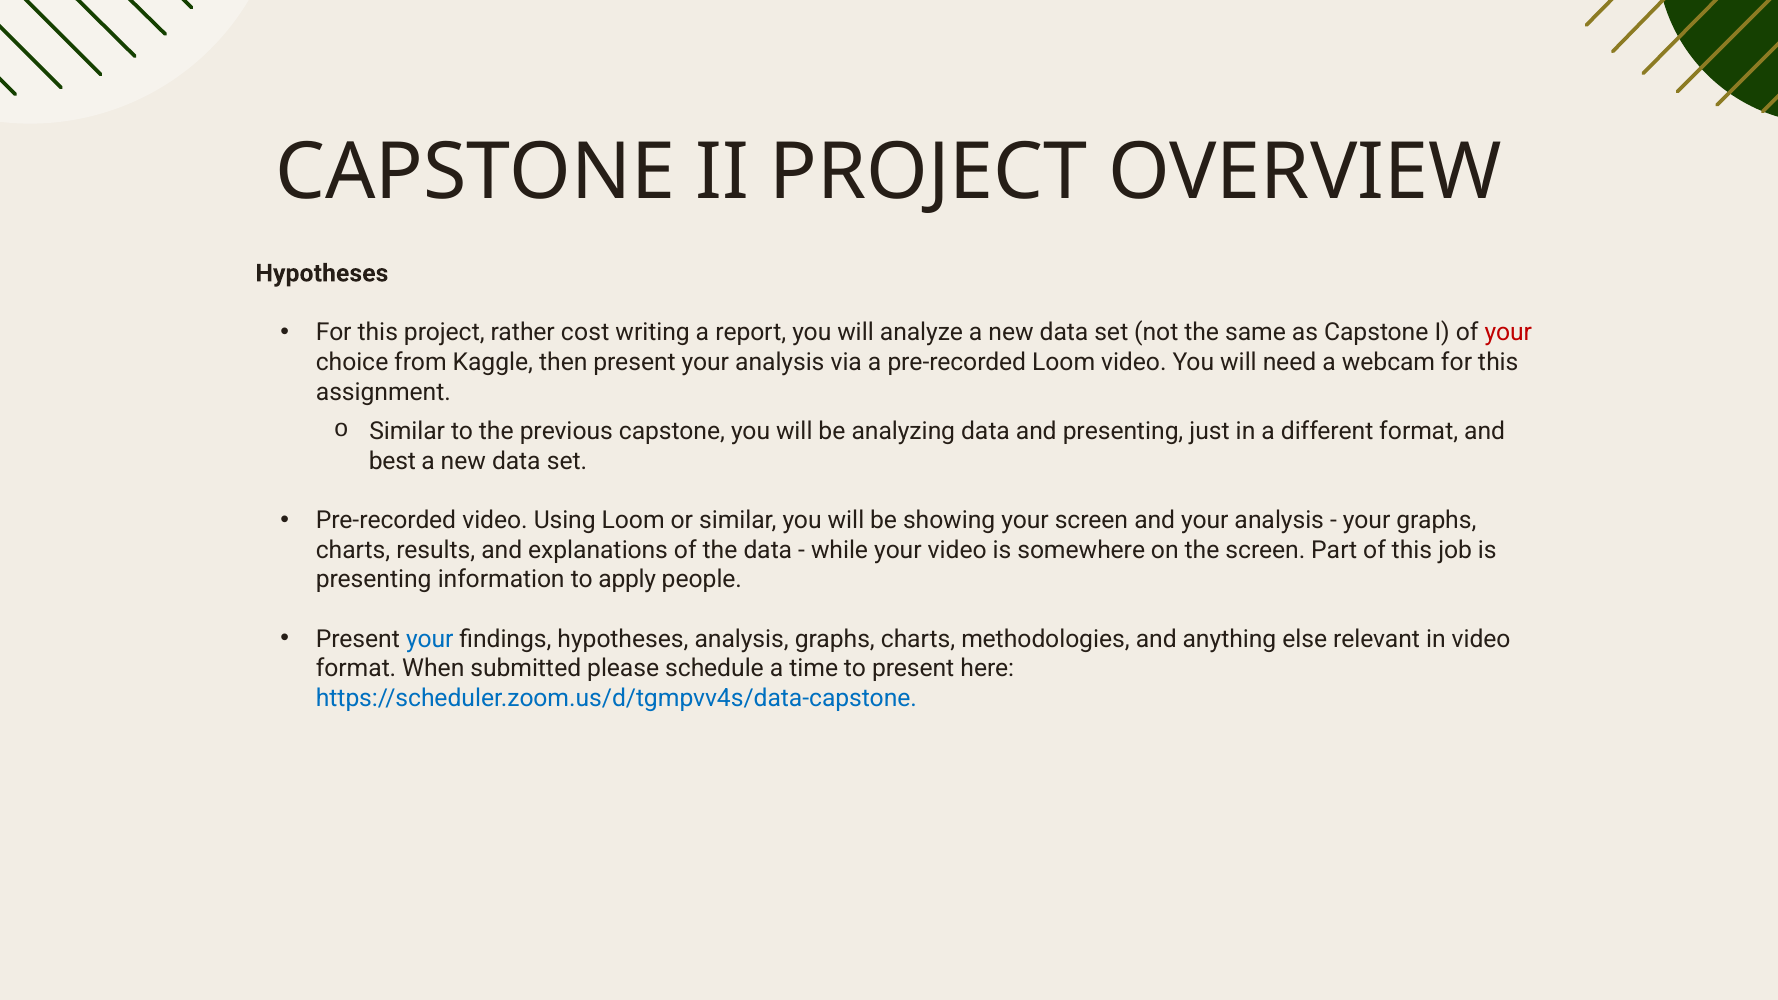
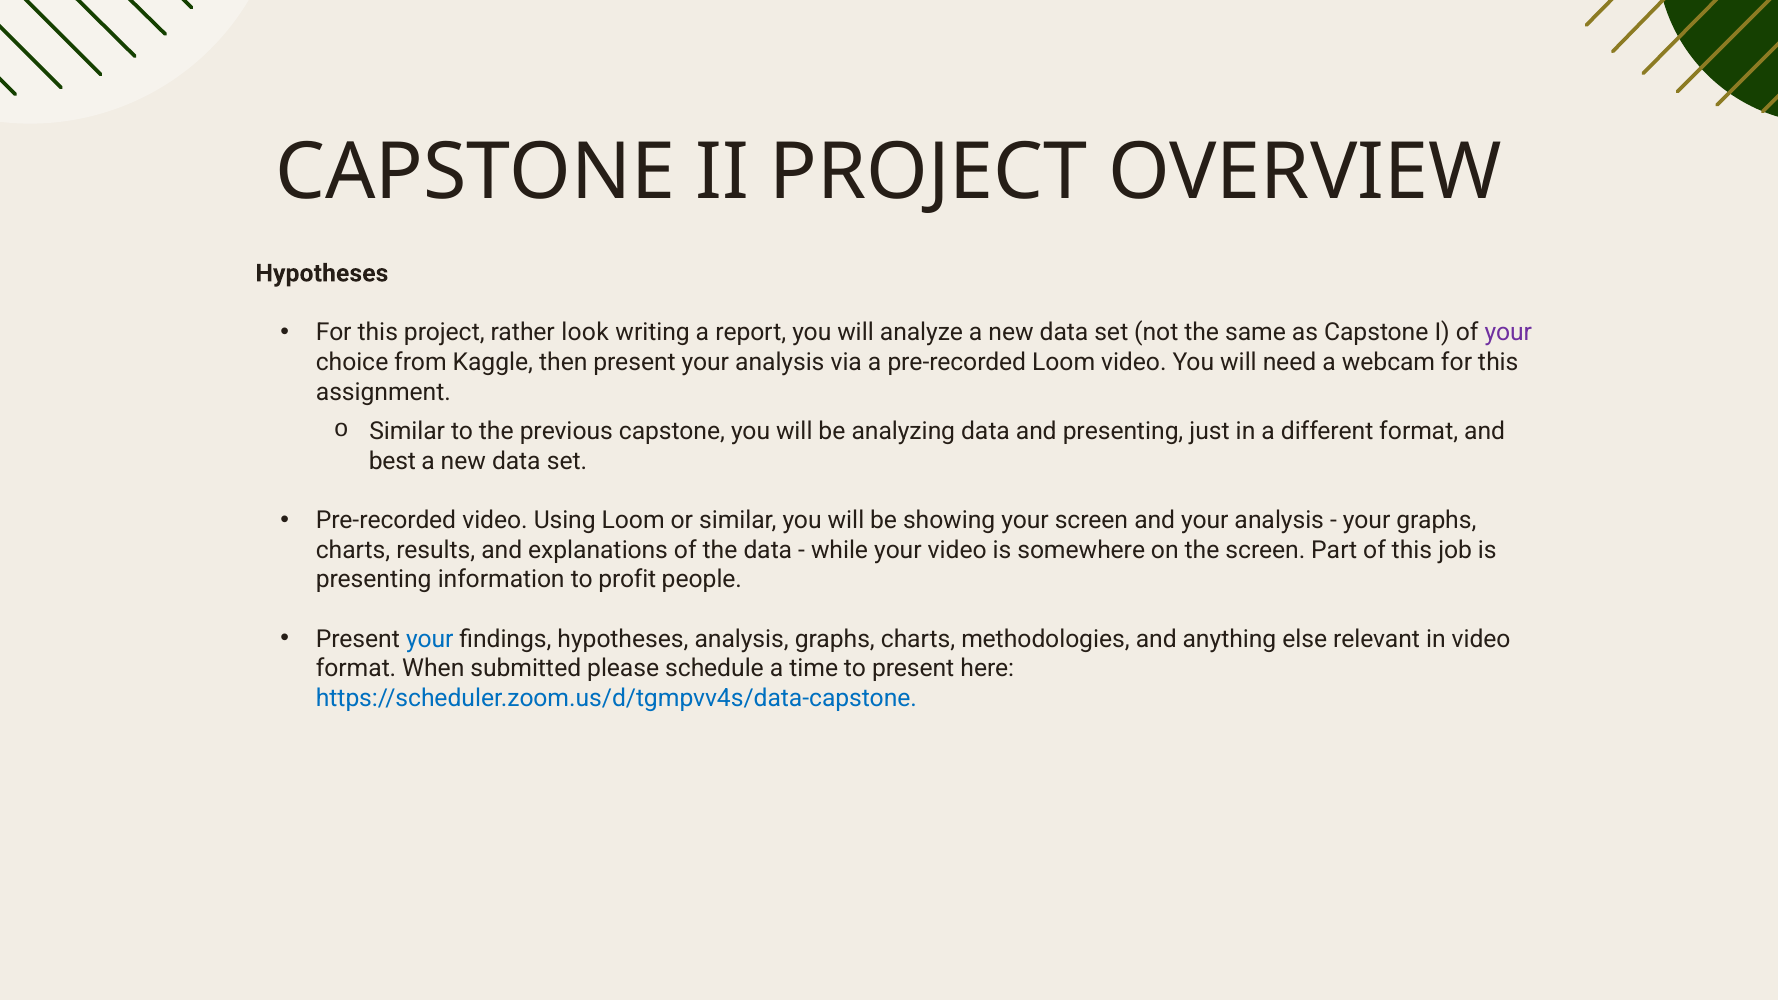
cost: cost -> look
your at (1508, 333) colour: red -> purple
apply: apply -> profit
